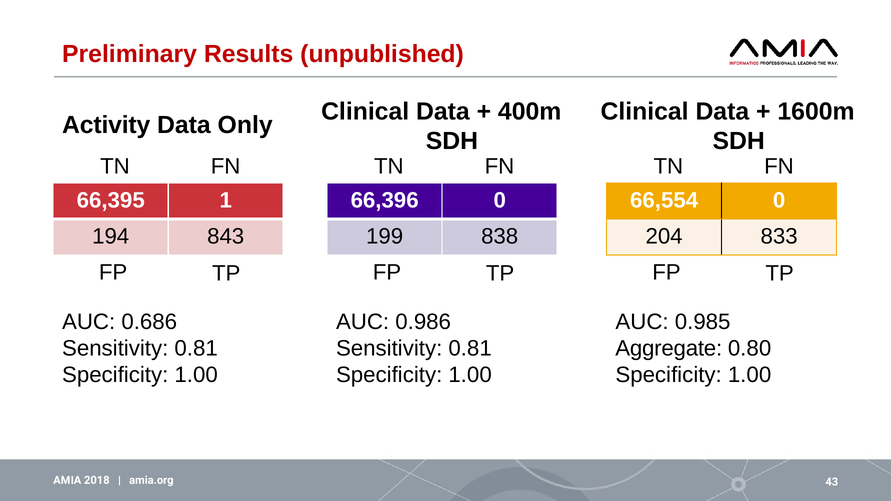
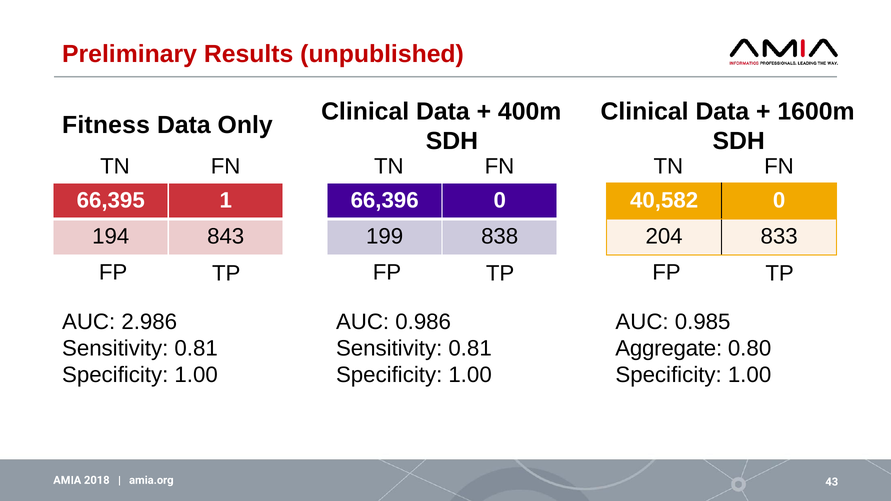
Activity: Activity -> Fitness
66,554: 66,554 -> 40,582
0.686: 0.686 -> 2.986
